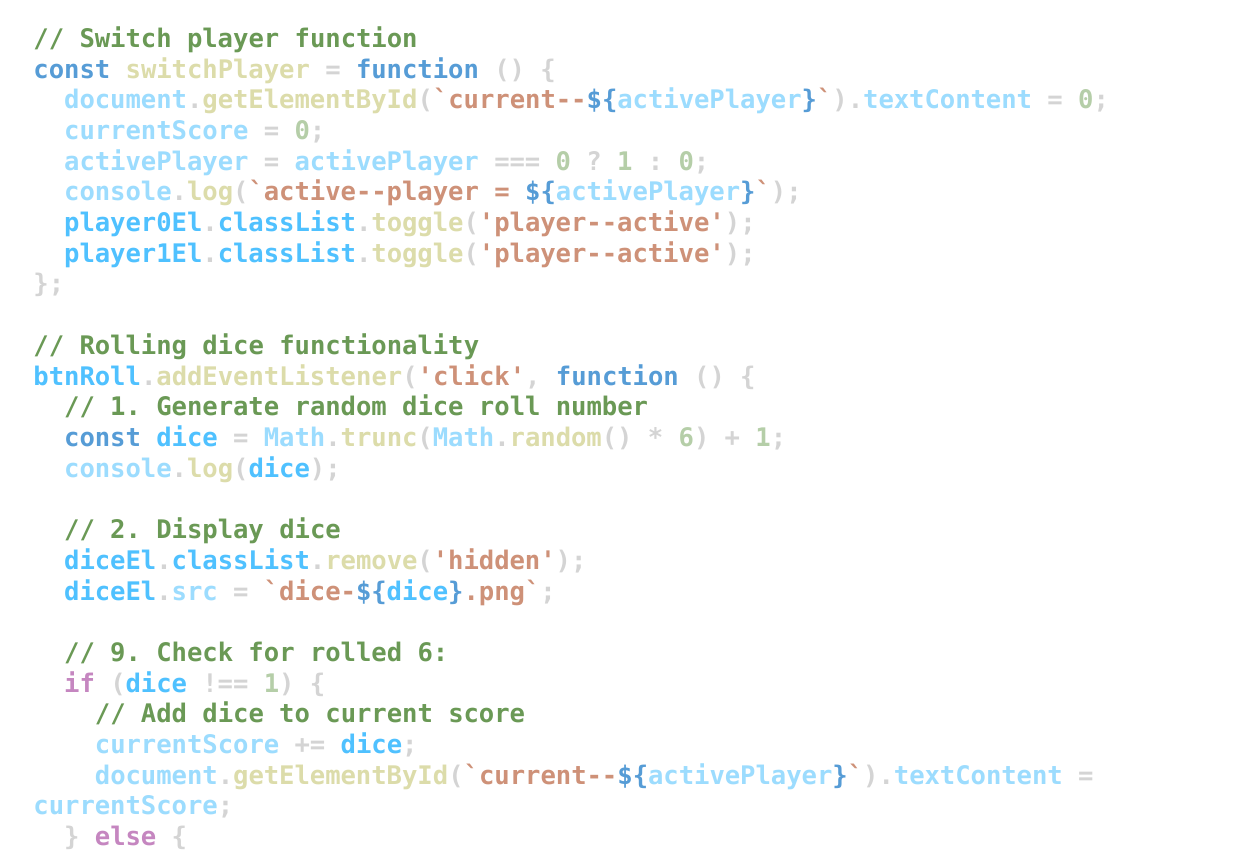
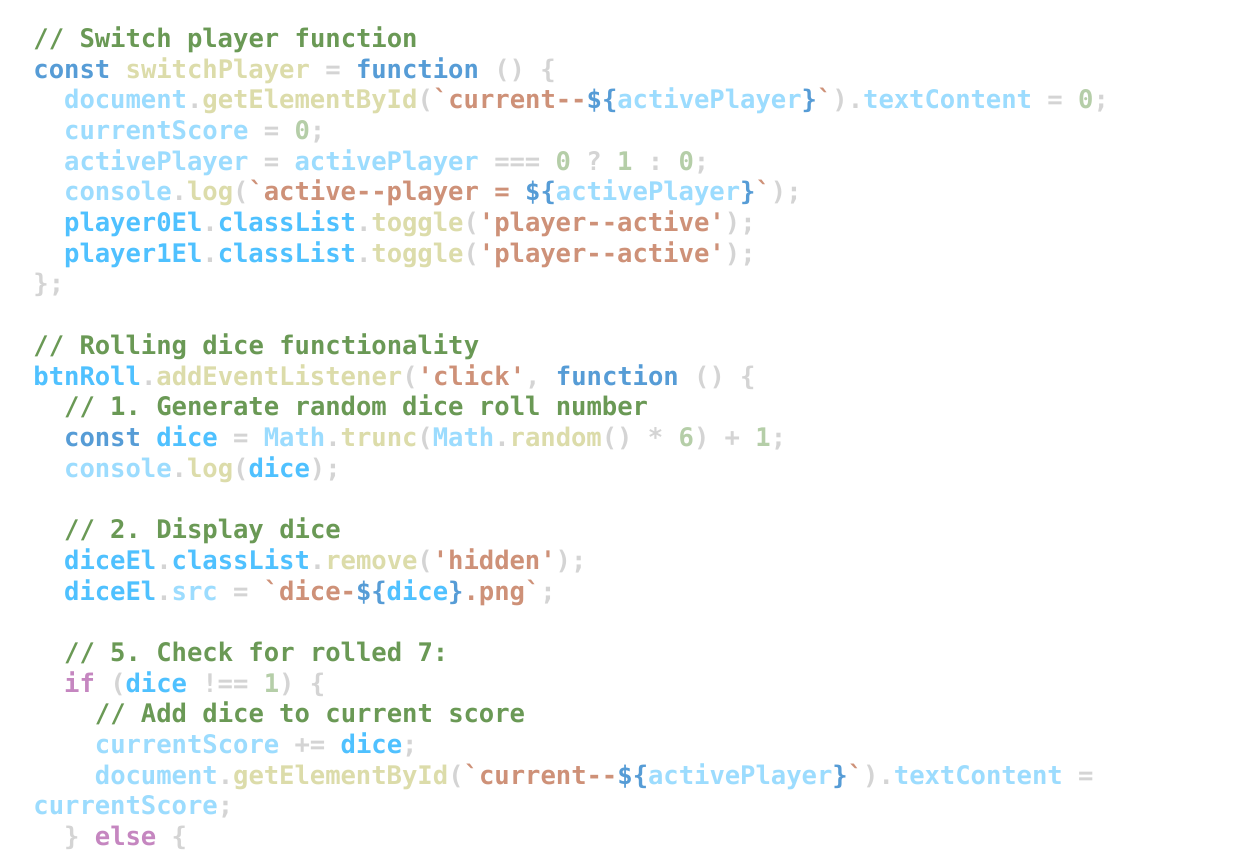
9: 9 -> 5
rolled 6: 6 -> 7
